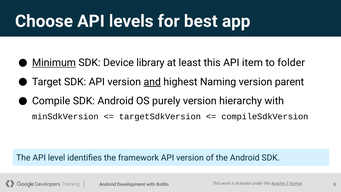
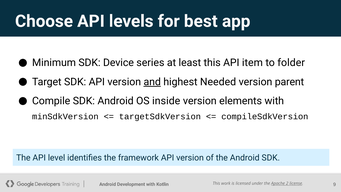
Minimum underline: present -> none
library: library -> series
Naming: Naming -> Needed
purely: purely -> inside
hierarchy: hierarchy -> elements
